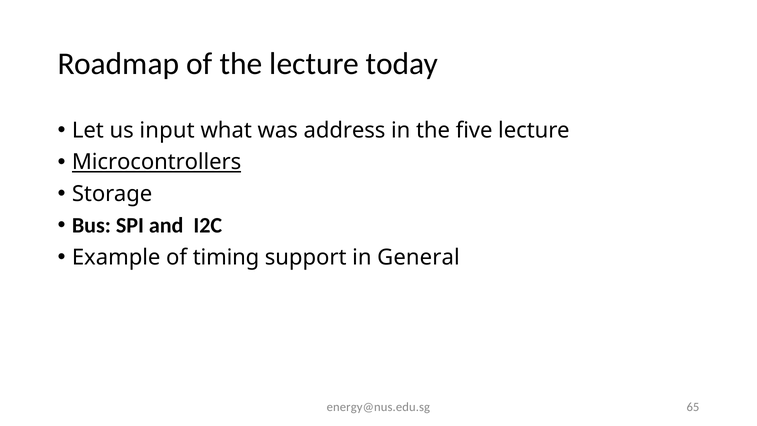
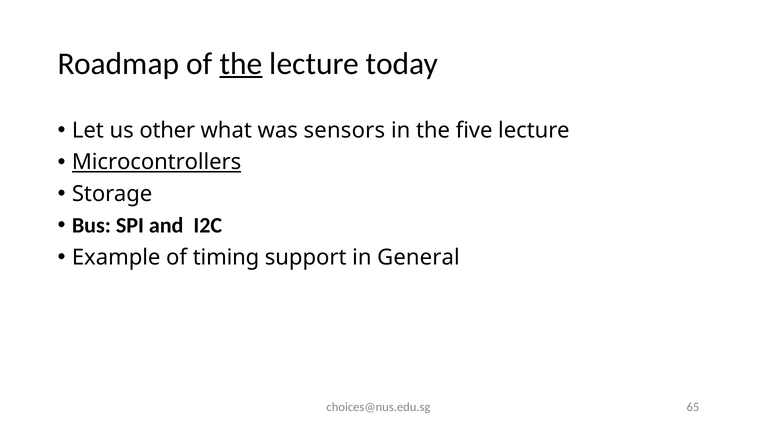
the at (241, 64) underline: none -> present
input: input -> other
address: address -> sensors
energy@nus.edu.sg: energy@nus.edu.sg -> choices@nus.edu.sg
